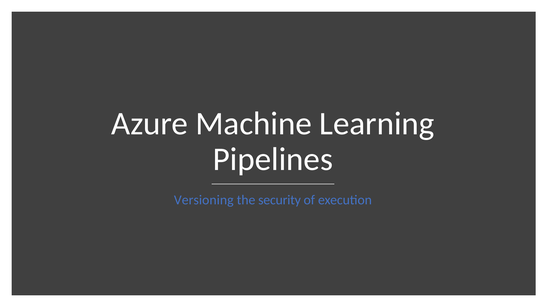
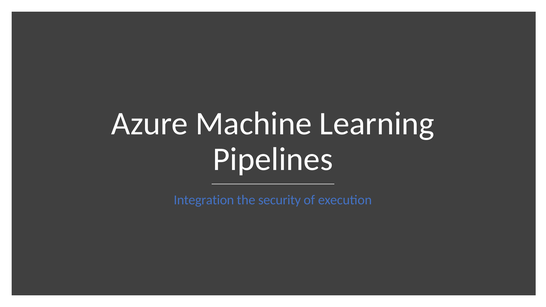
Versioning: Versioning -> Integration
